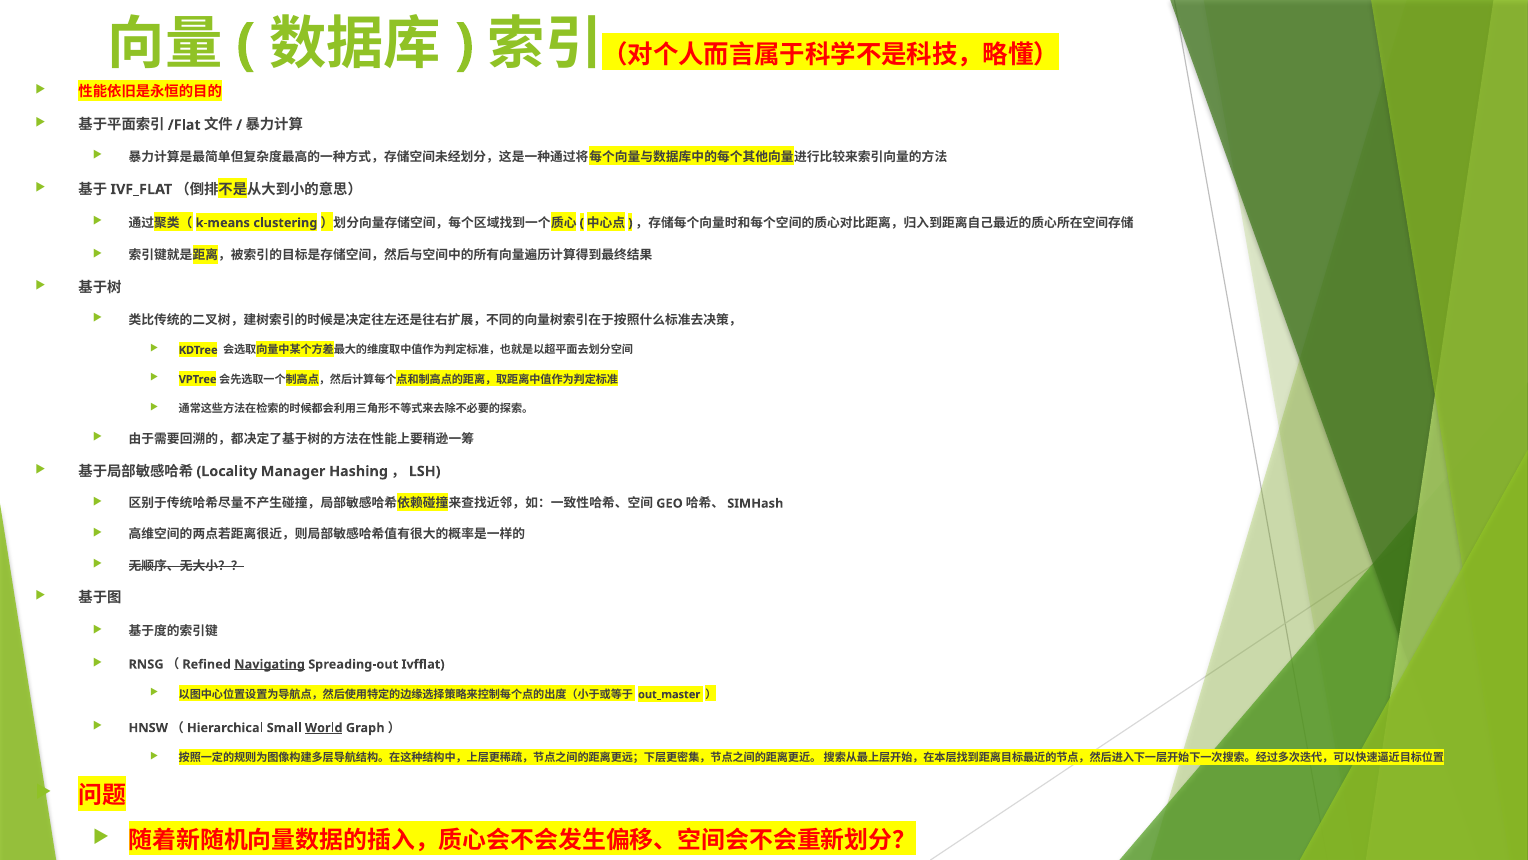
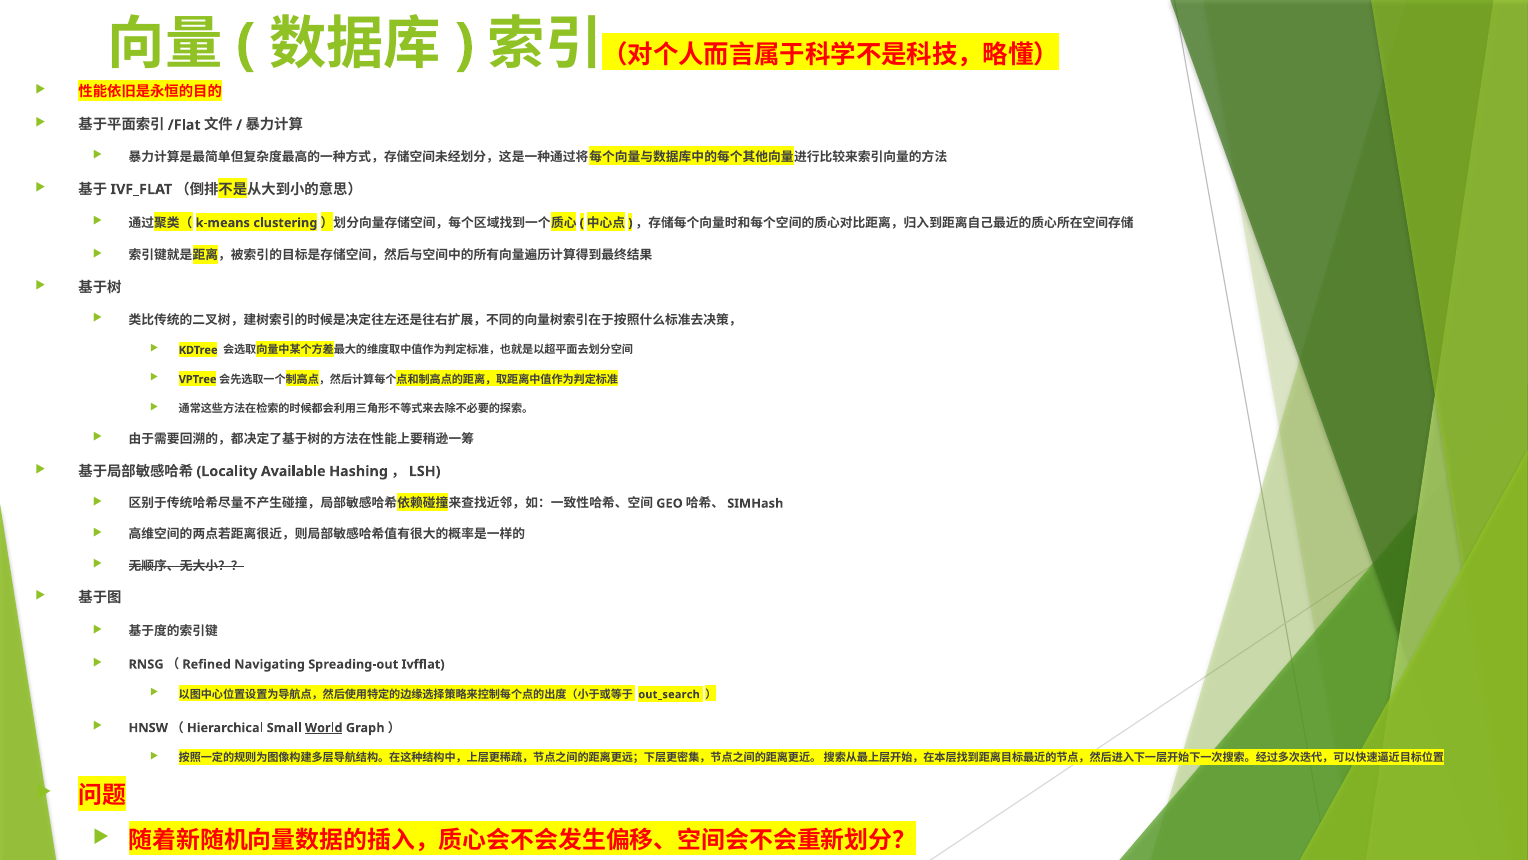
Manager: Manager -> Available
Navigating underline: present -> none
out_master: out_master -> out_search
